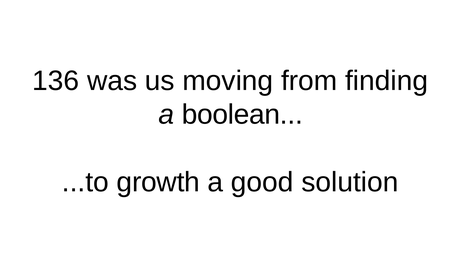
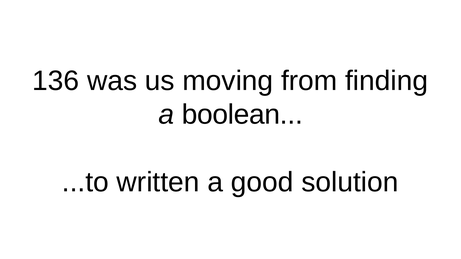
growth: growth -> written
